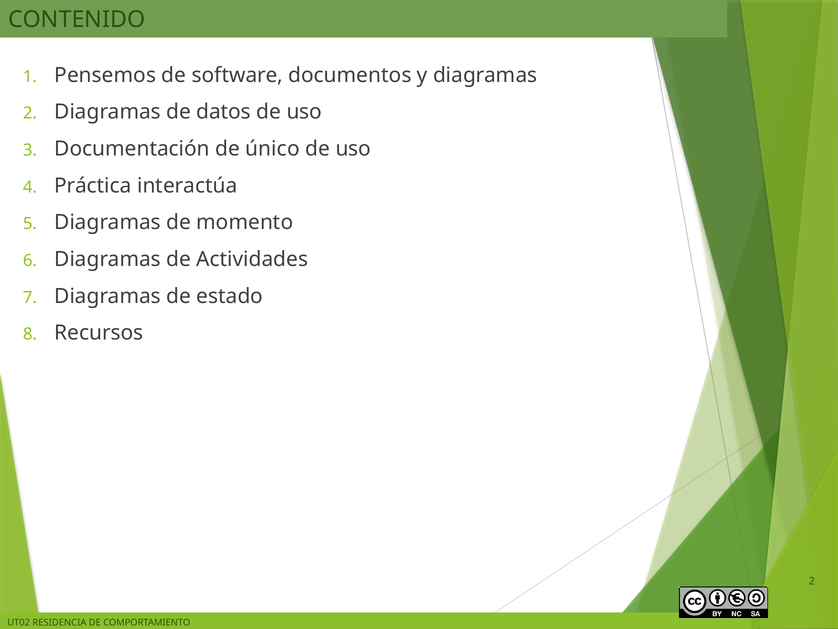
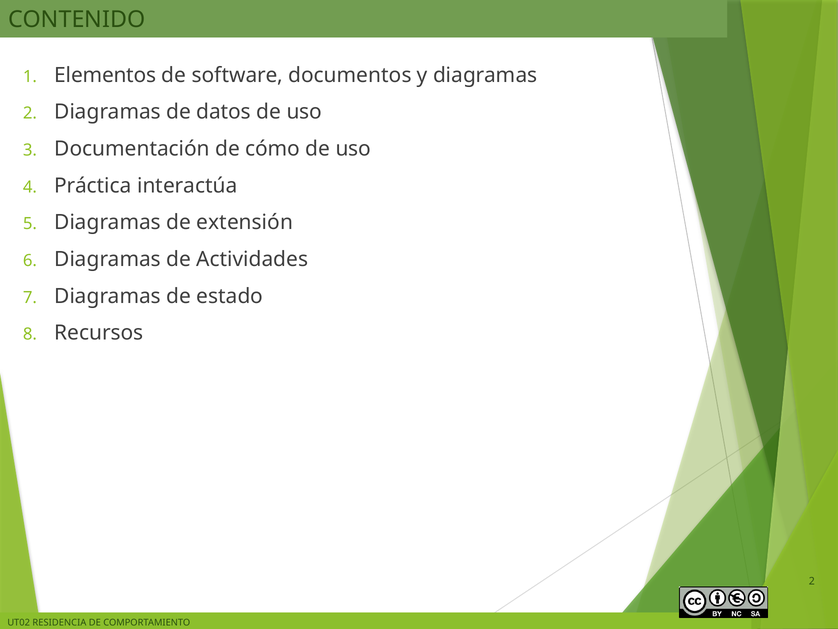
Pensemos: Pensemos -> Elementos
único: único -> cómo
momento: momento -> extensión
